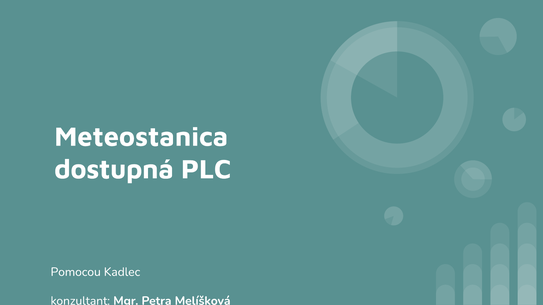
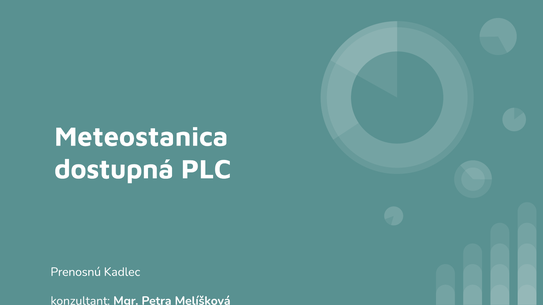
Pomocou: Pomocou -> Prenosnú
